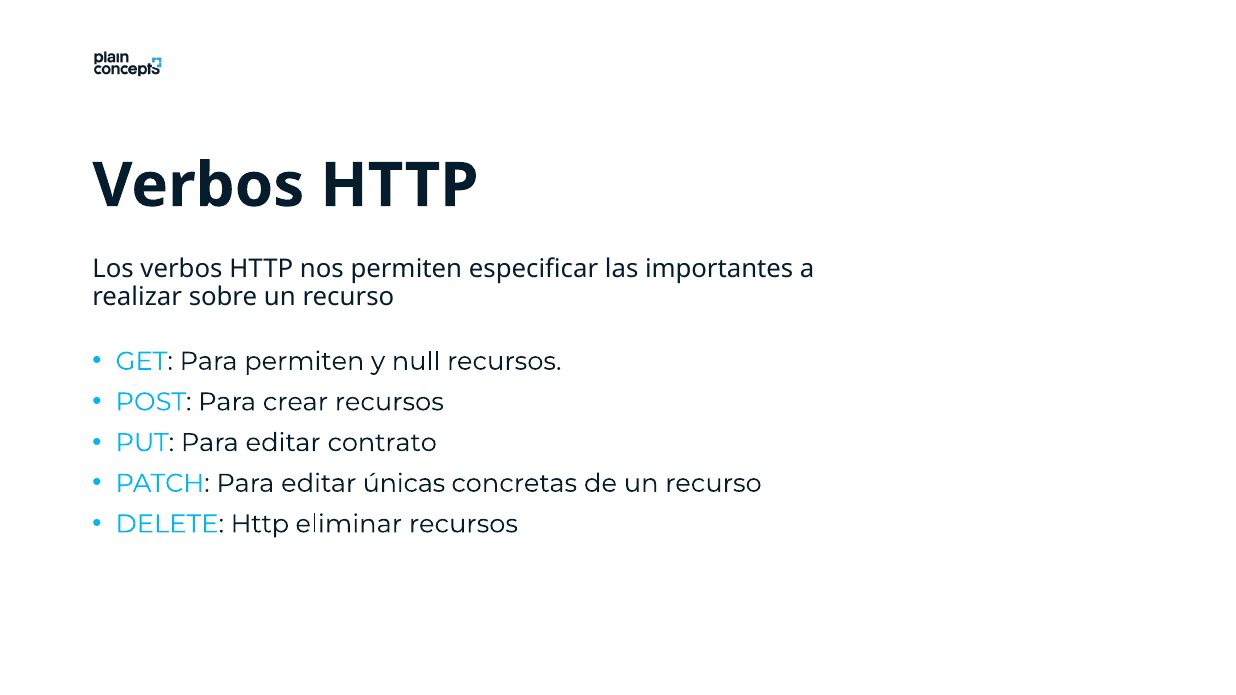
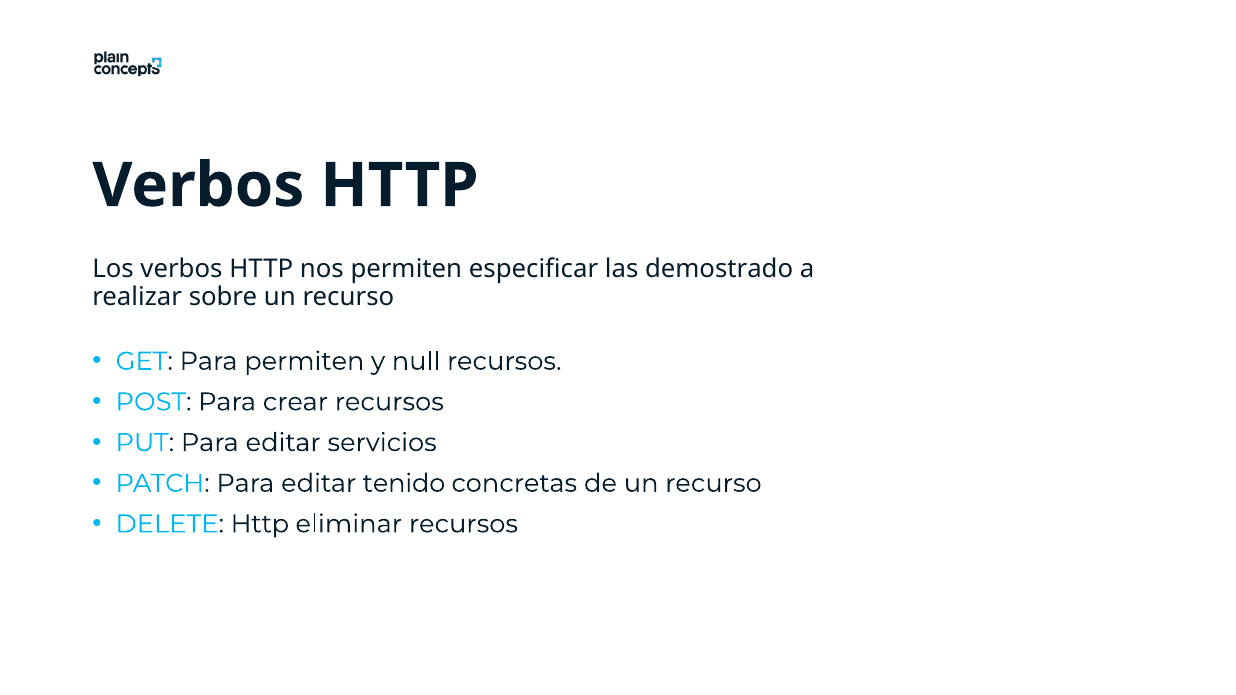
importantes: importantes -> demostrado
contrato: contrato -> servicios
únicas: únicas -> tenido
